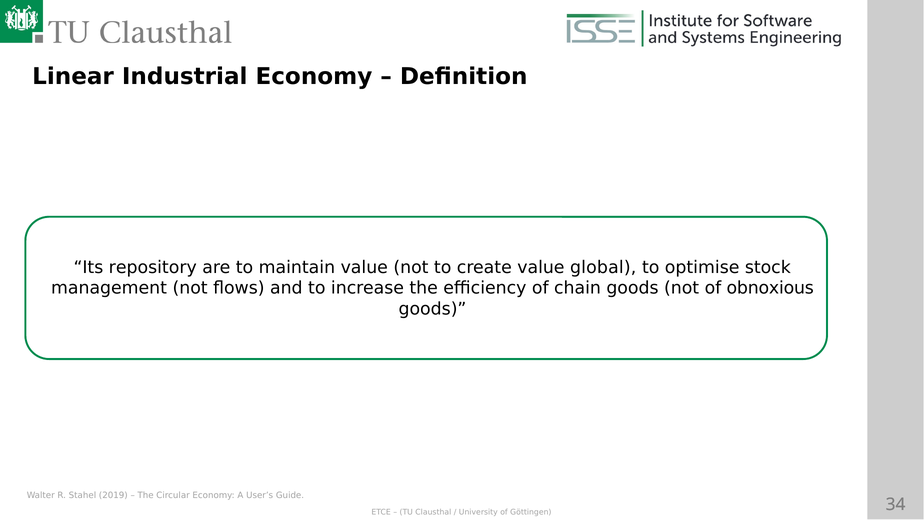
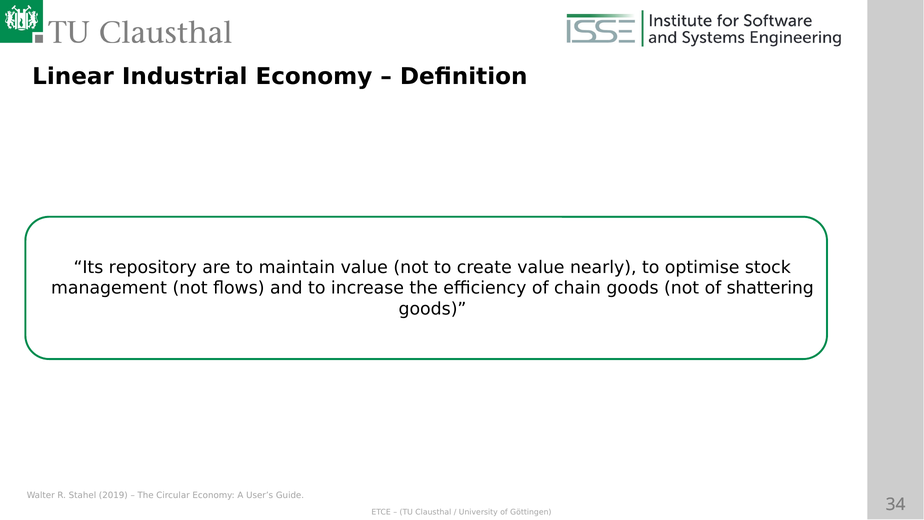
global: global -> nearly
obnoxious: obnoxious -> shattering
